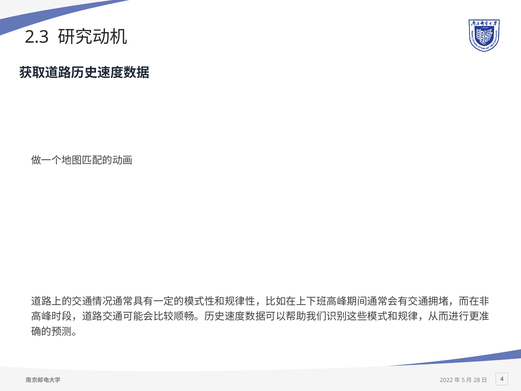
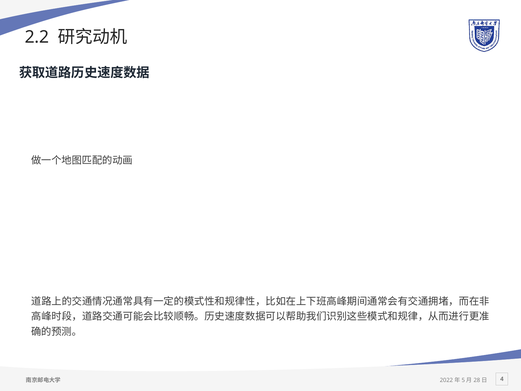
2.3: 2.3 -> 2.2
